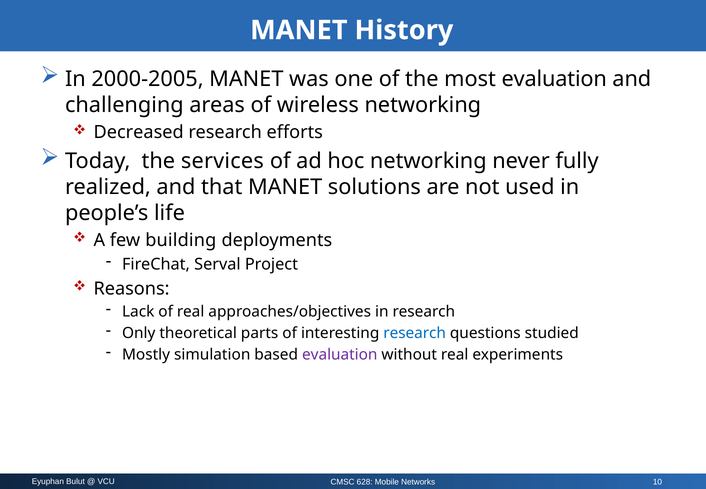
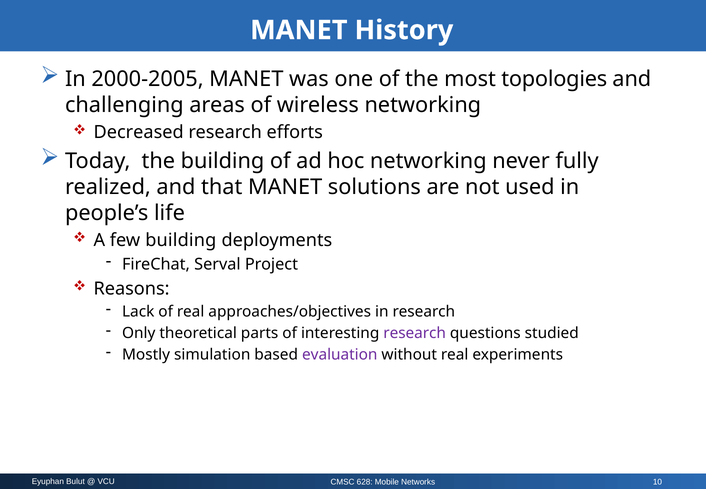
most evaluation: evaluation -> topologies
the services: services -> building
research at (415, 333) colour: blue -> purple
